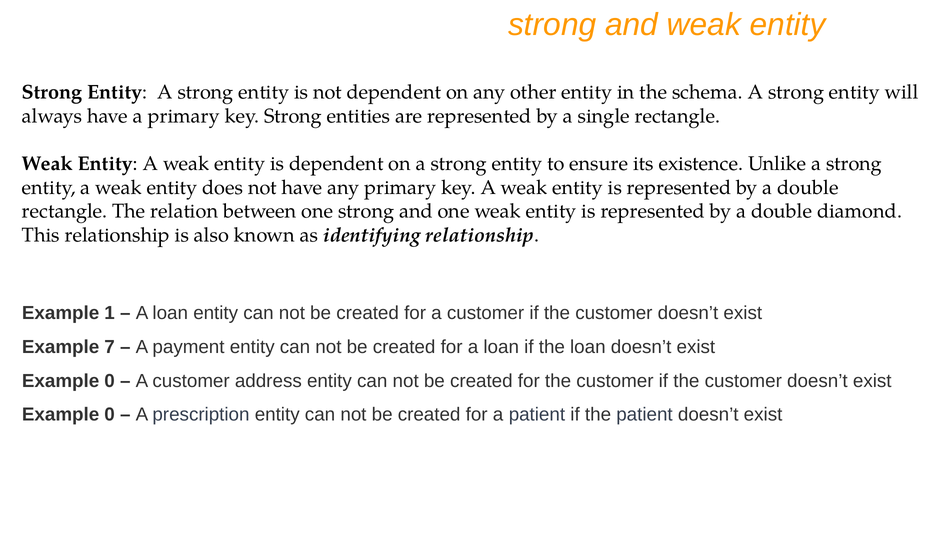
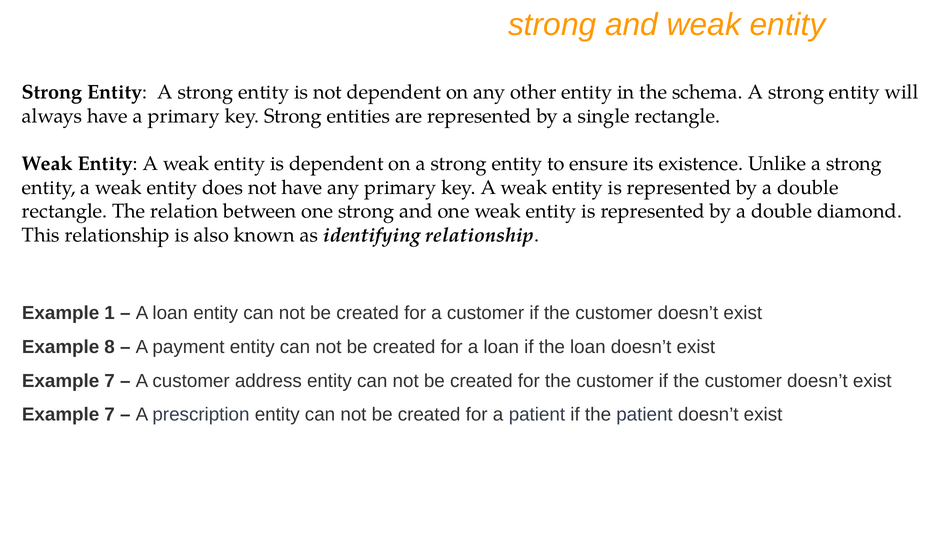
7: 7 -> 8
0 at (110, 380): 0 -> 7
0 at (110, 414): 0 -> 7
